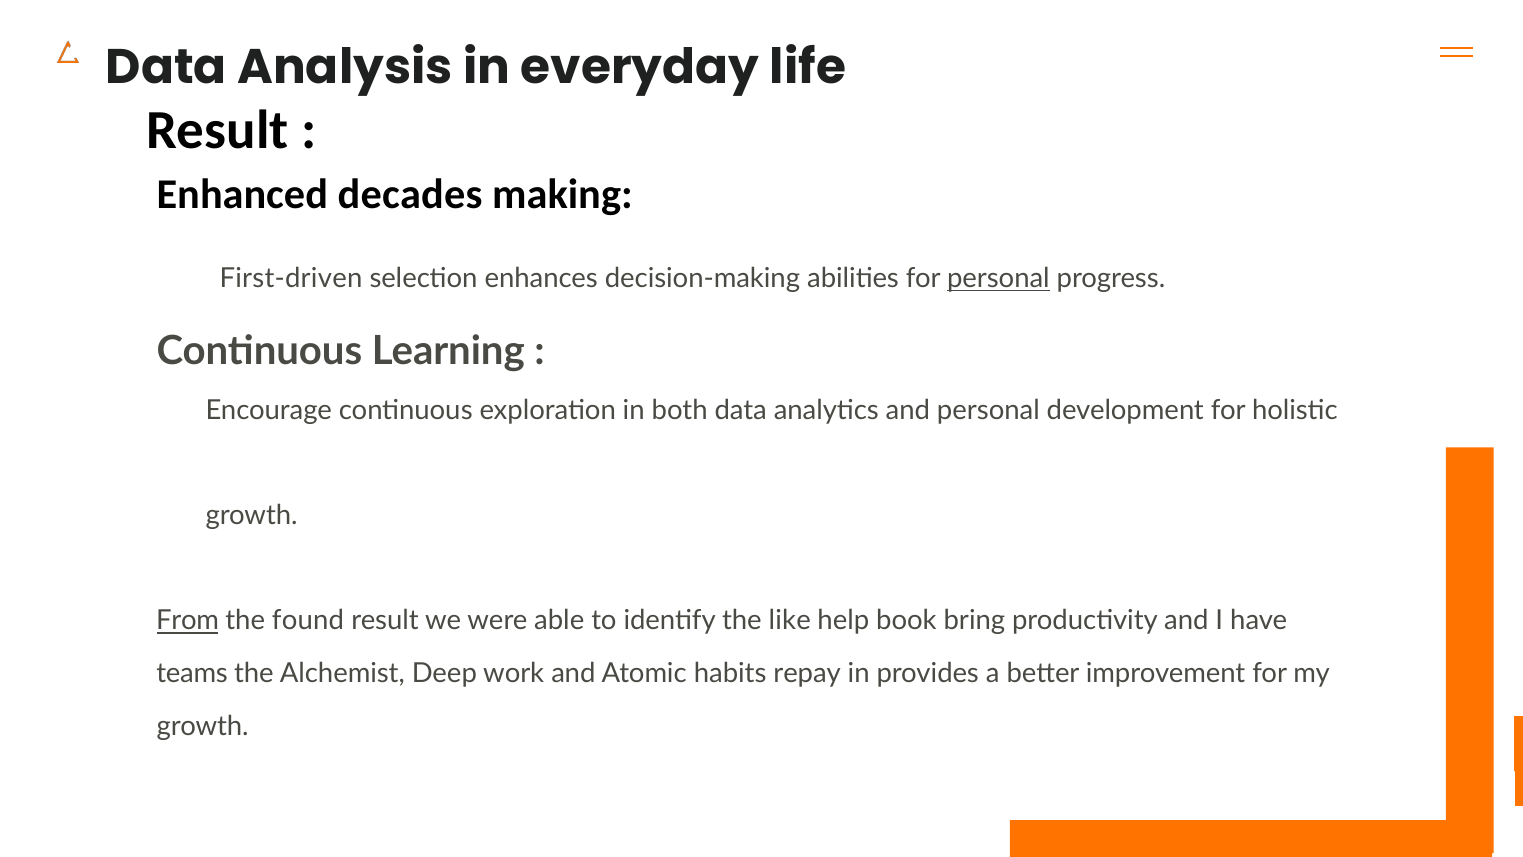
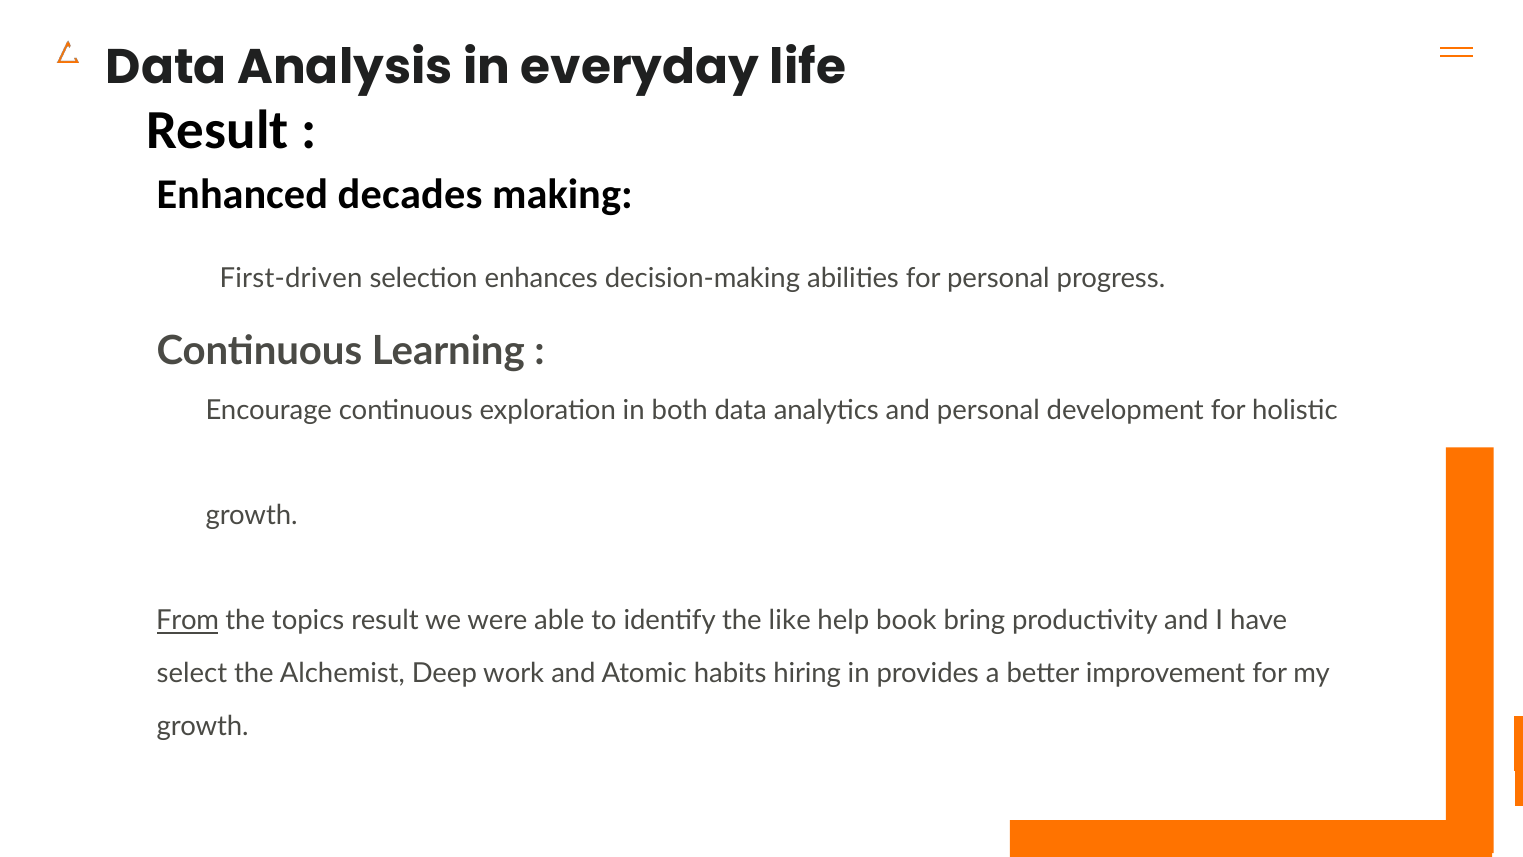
personal at (998, 279) underline: present -> none
found: found -> topics
teams: teams -> select
repay: repay -> hiring
